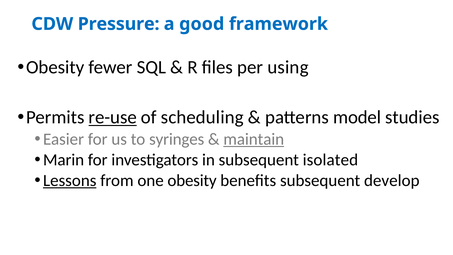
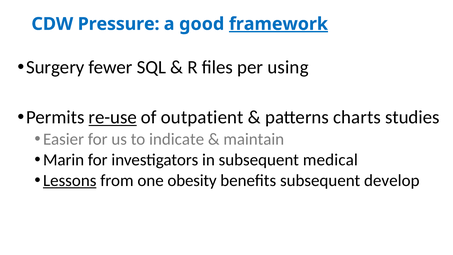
framework underline: none -> present
Obesity at (55, 67): Obesity -> Surgery
scheduling: scheduling -> outpatient
model: model -> charts
syringes: syringes -> indicate
maintain underline: present -> none
isolated: isolated -> medical
